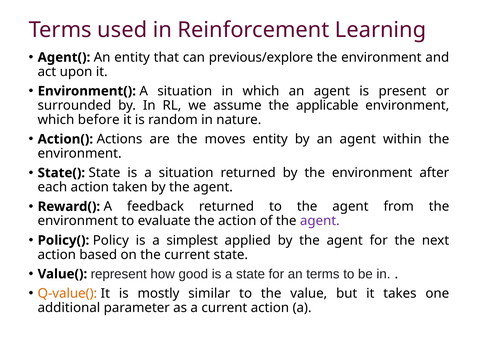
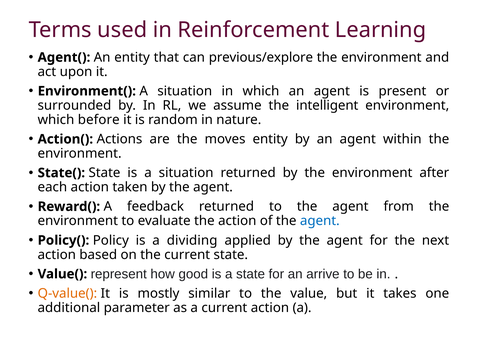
applicable: applicable -> intelligent
agent at (320, 221) colour: purple -> blue
simplest: simplest -> dividing
an terms: terms -> arrive
